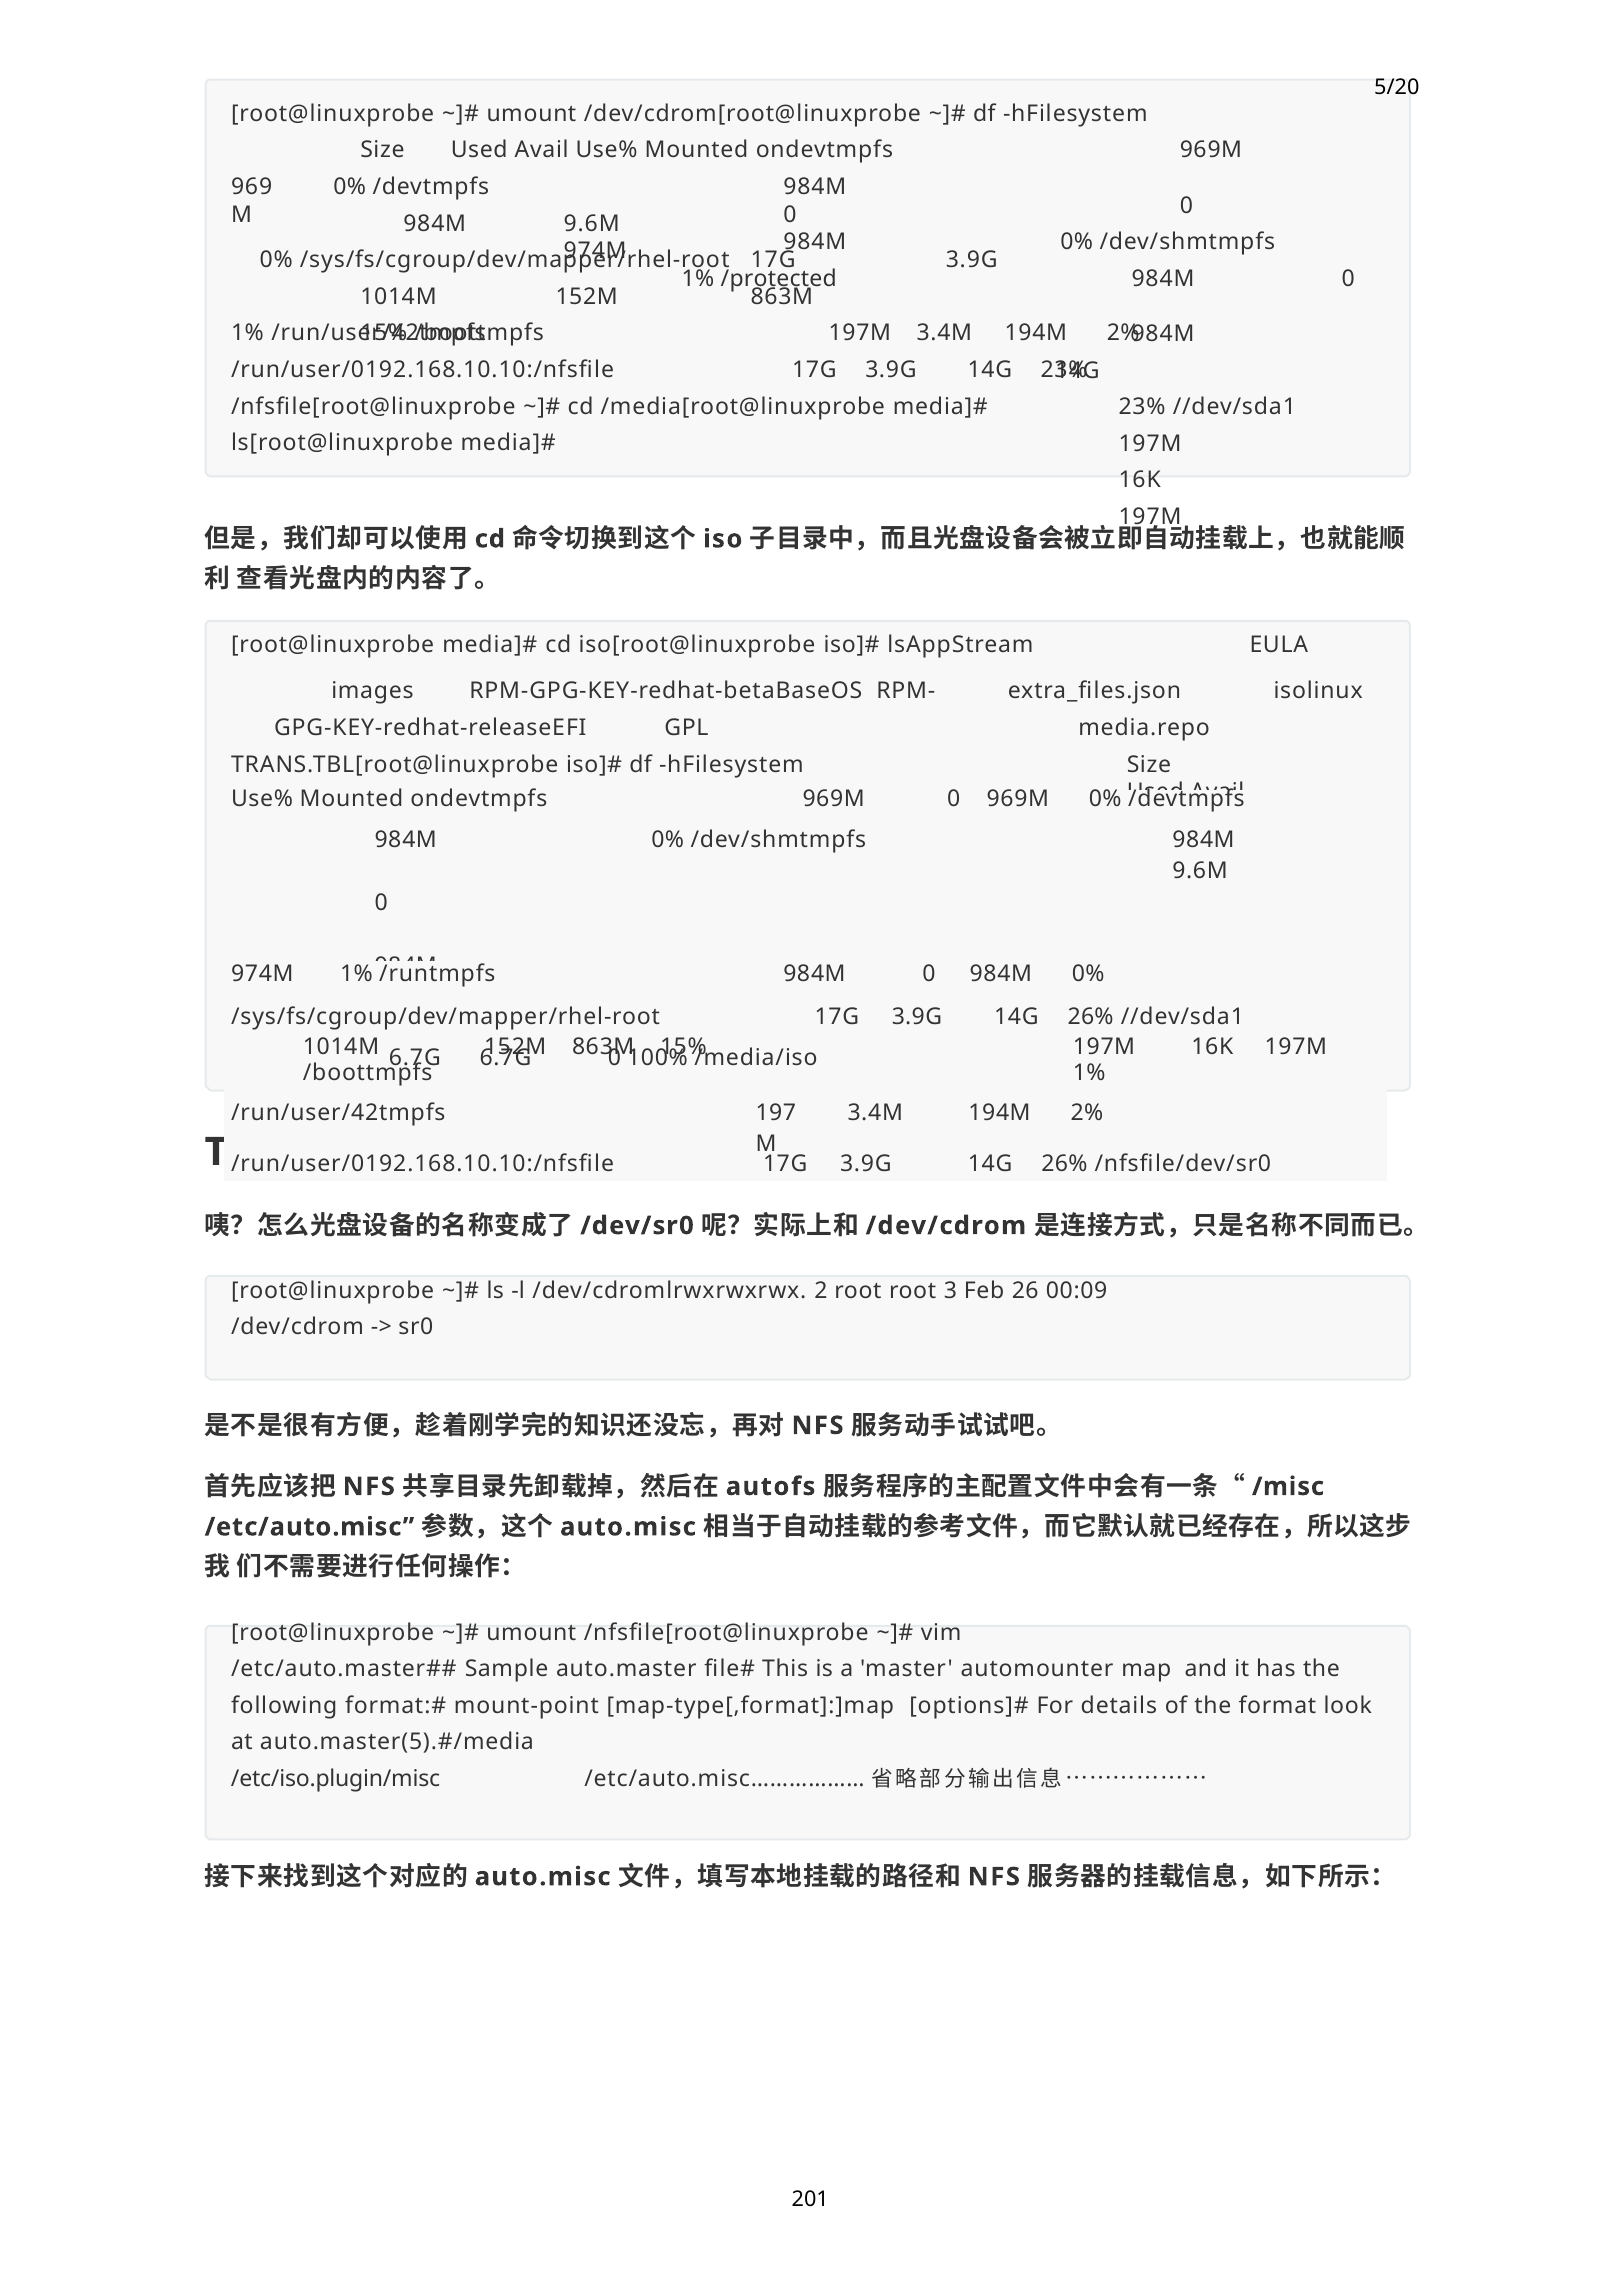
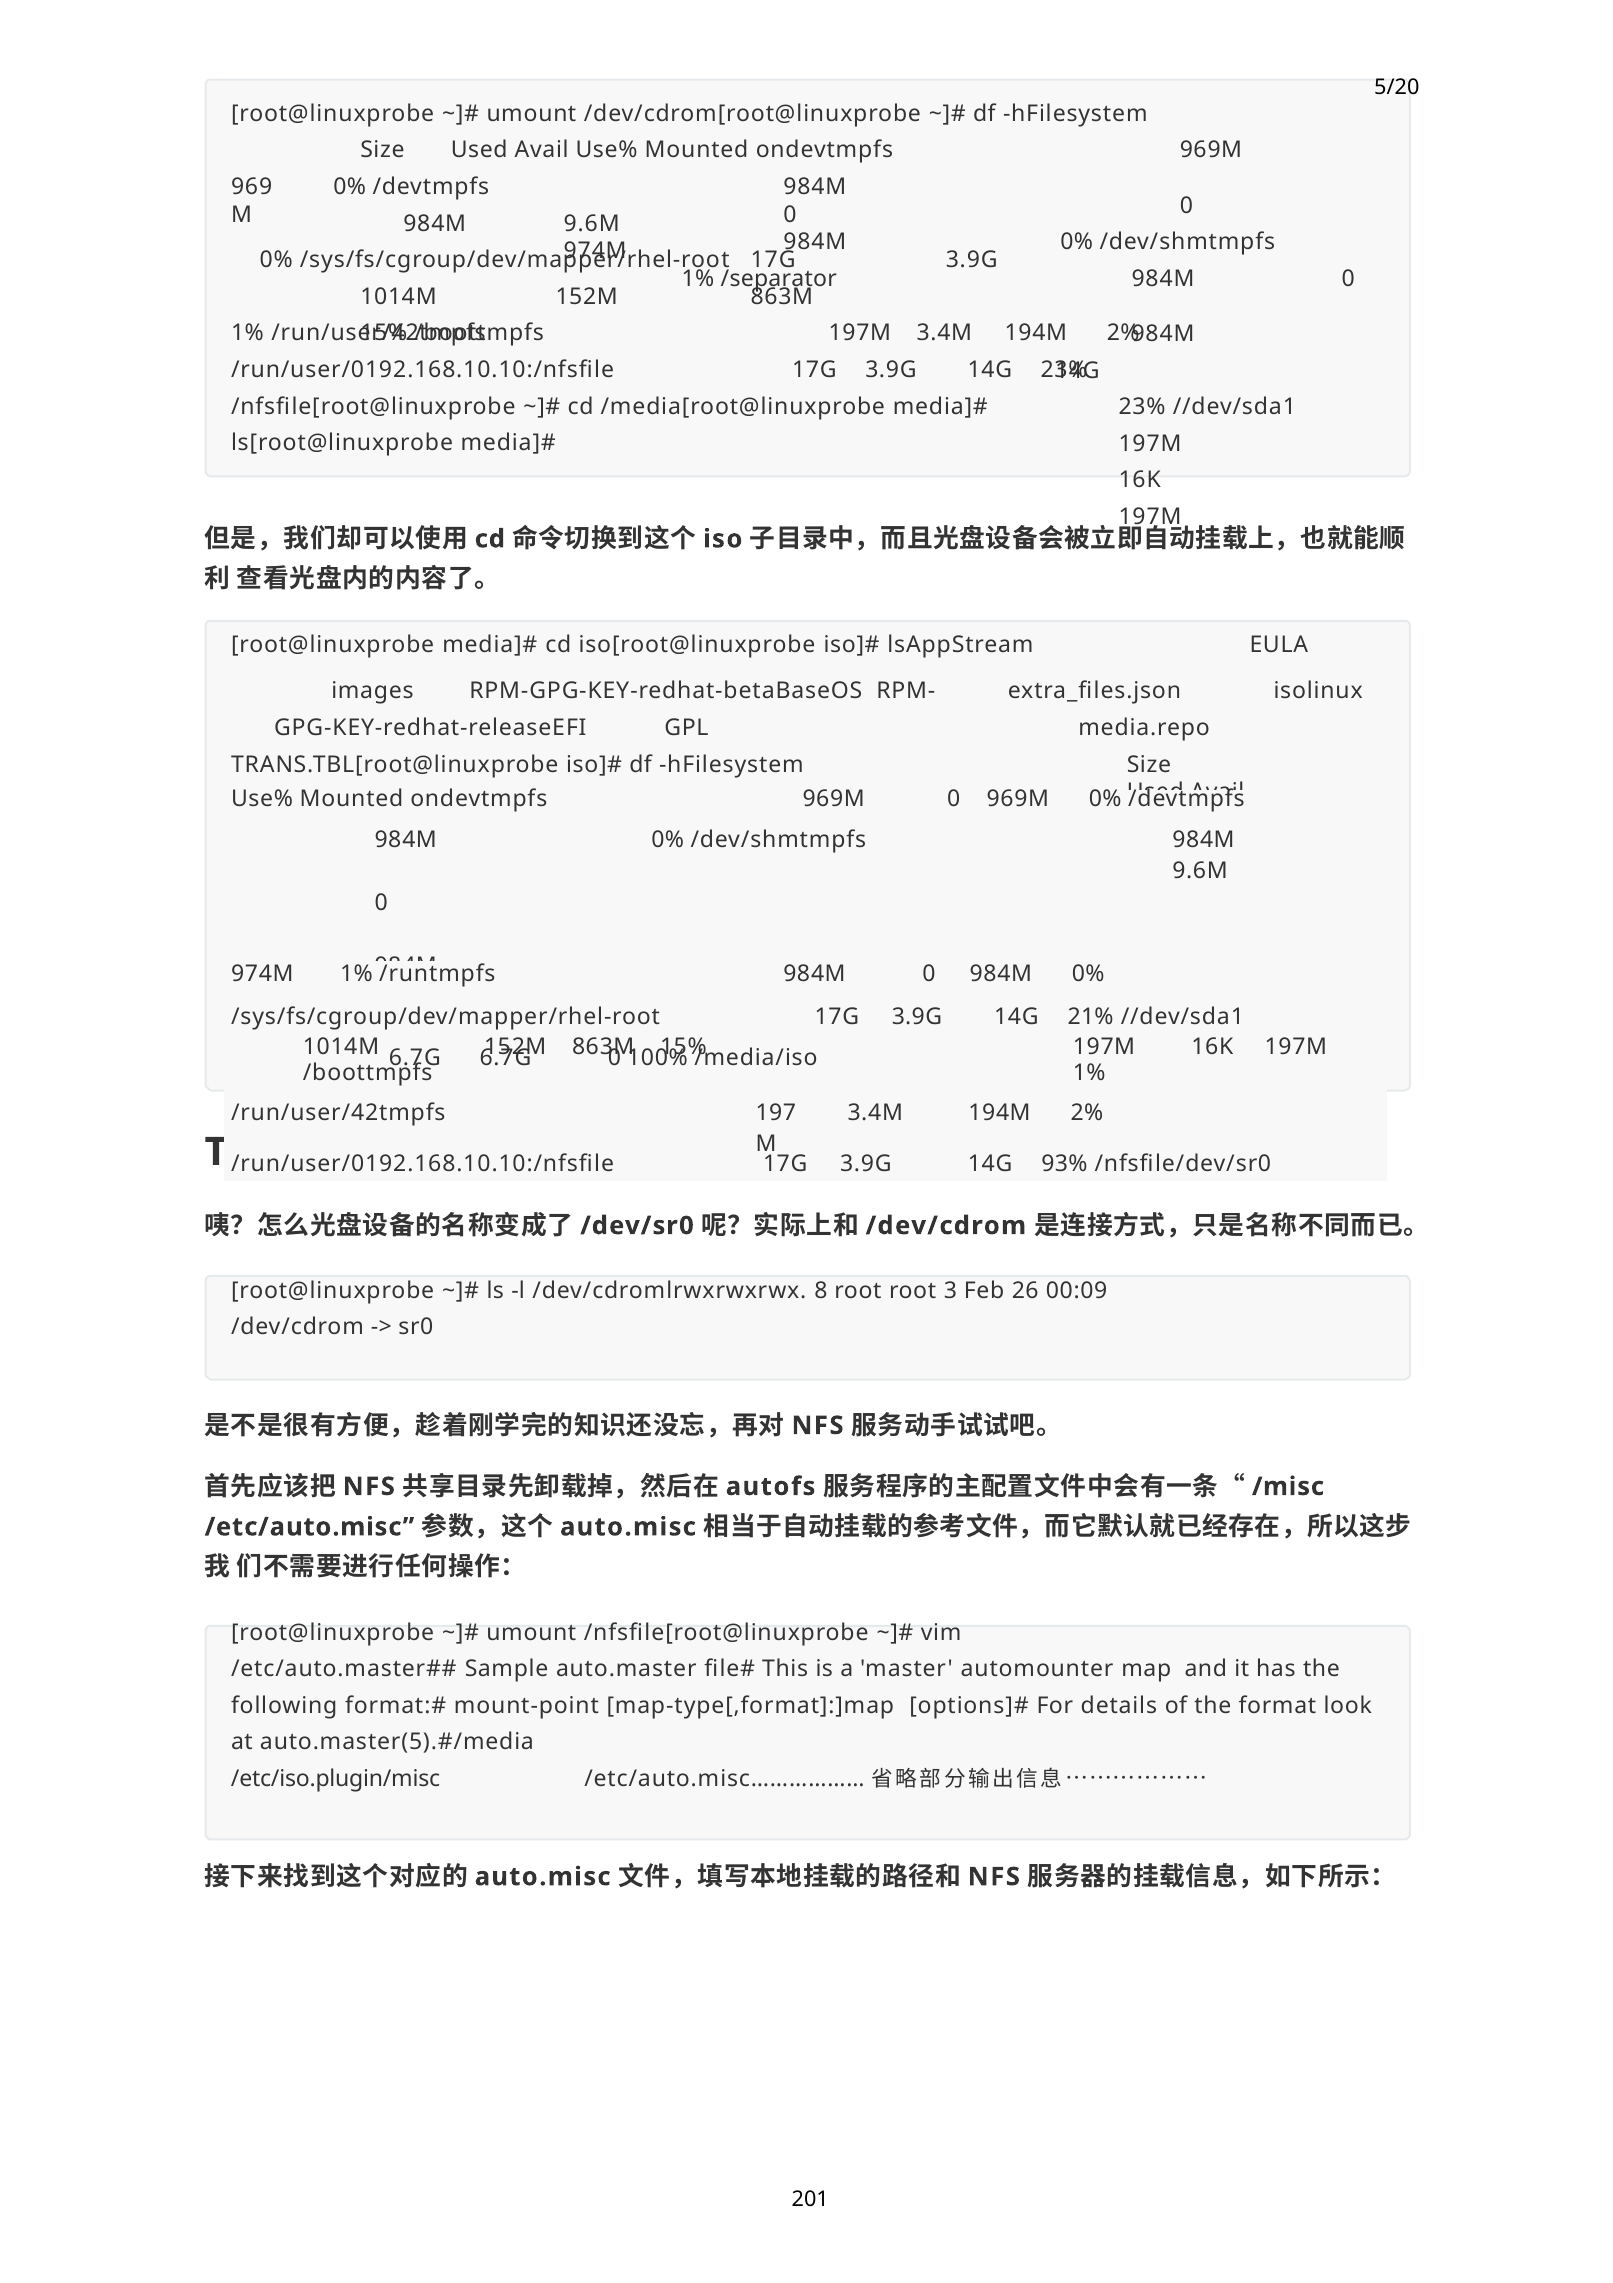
/protected: /protected -> /separator
26% at (1091, 1017): 26% -> 21%
26% at (1064, 1164): 26% -> 93%
2: 2 -> 8
